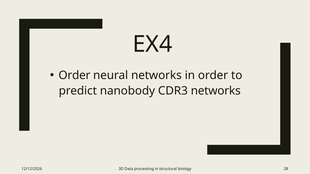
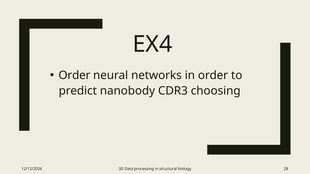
CDR3 networks: networks -> choosing
